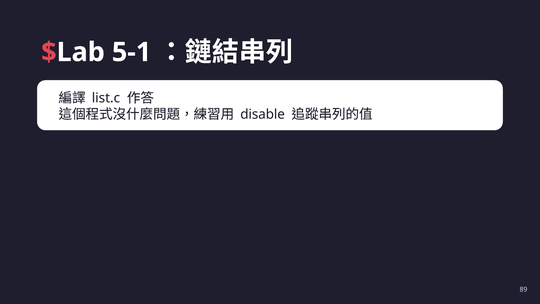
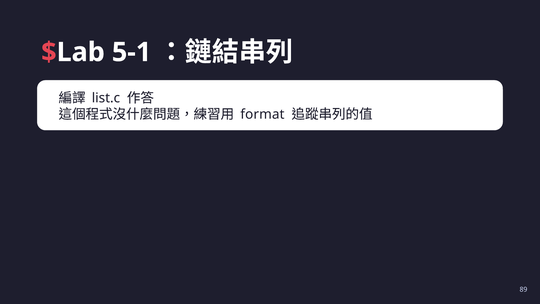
disable: disable -> format
